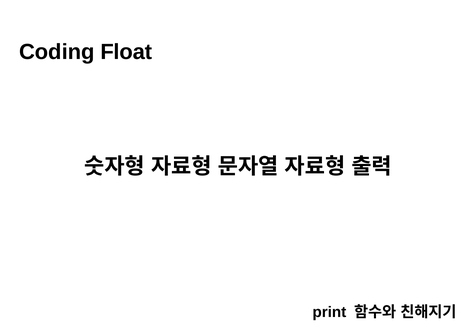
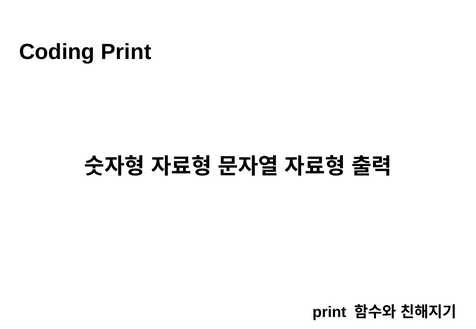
Coding Float: Float -> Print
